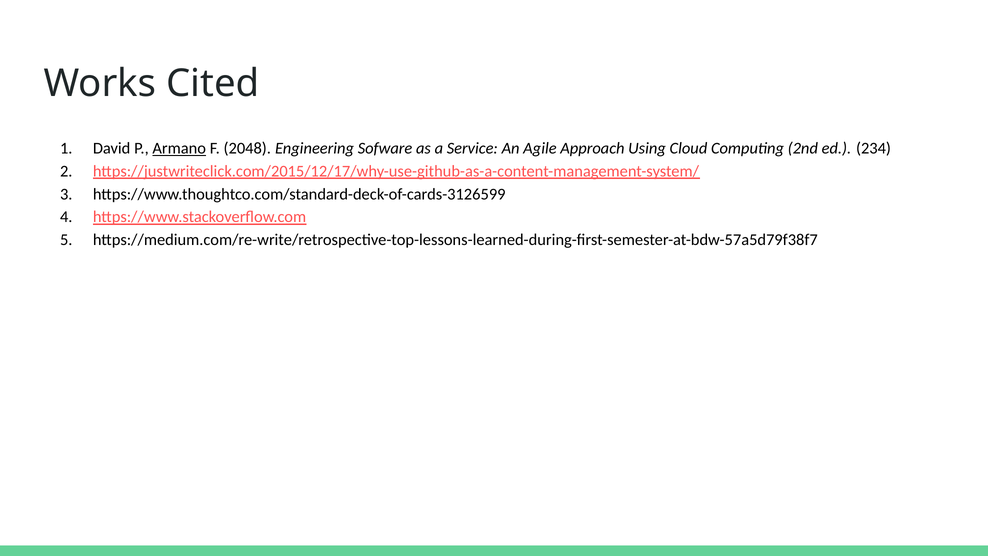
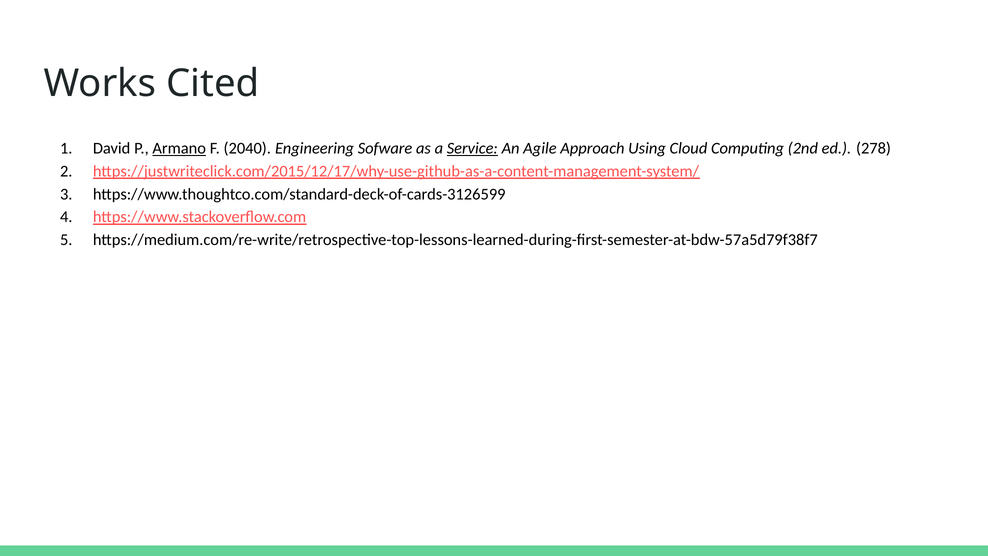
2048: 2048 -> 2040
Service underline: none -> present
234: 234 -> 278
